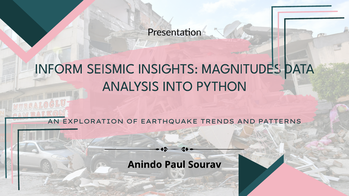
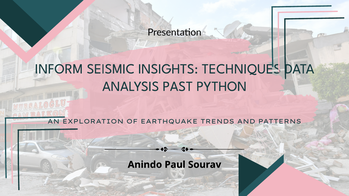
MAGNITUDES: MAGNITUDES -> TECHNIQUES
INTO: INTO -> PAST
